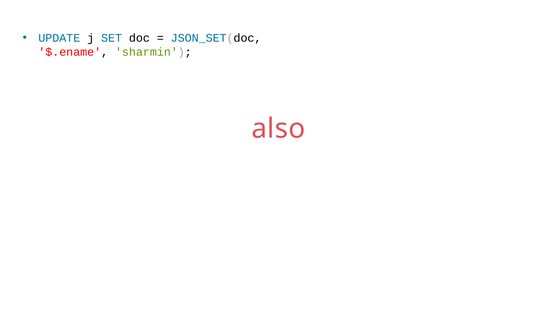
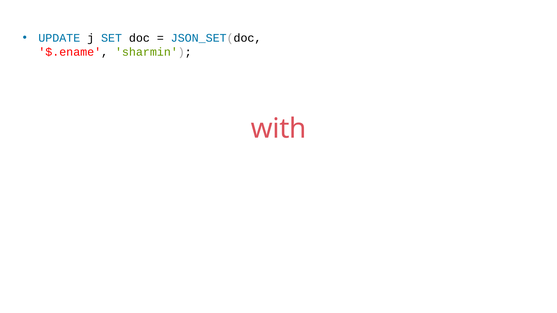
also: also -> with
